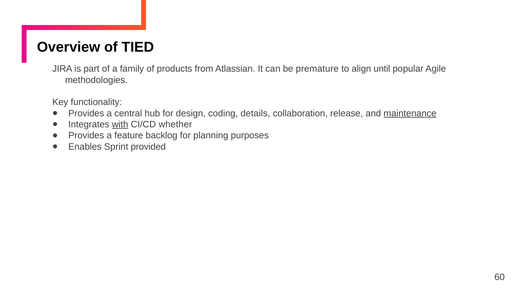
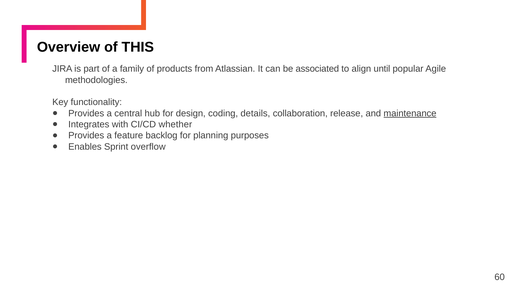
TIED: TIED -> THIS
premature: premature -> associated
with underline: present -> none
provided: provided -> overflow
